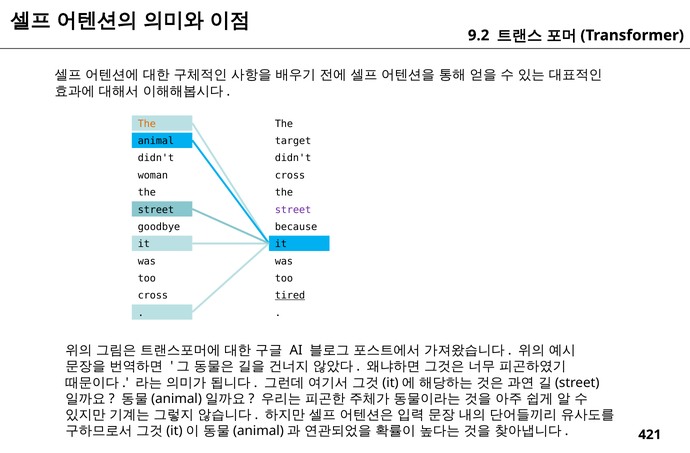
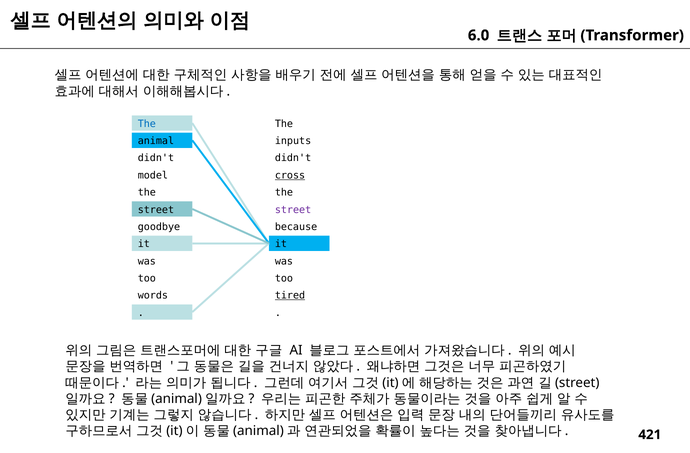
9.2: 9.2 -> 6.0
The at (147, 124) colour: orange -> blue
target: target -> inputs
woman: woman -> model
cross at (290, 175) underline: none -> present
cross at (153, 296): cross -> words
